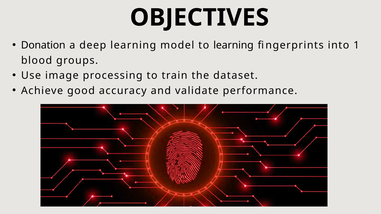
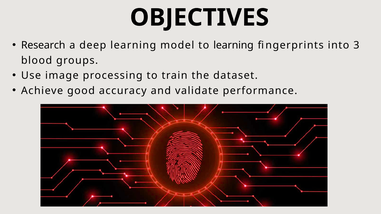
Donation: Donation -> Research
1: 1 -> 3
